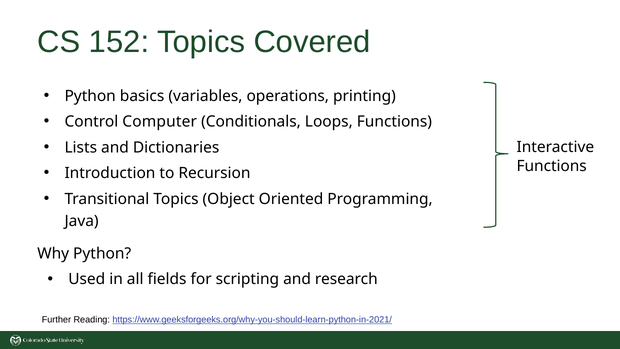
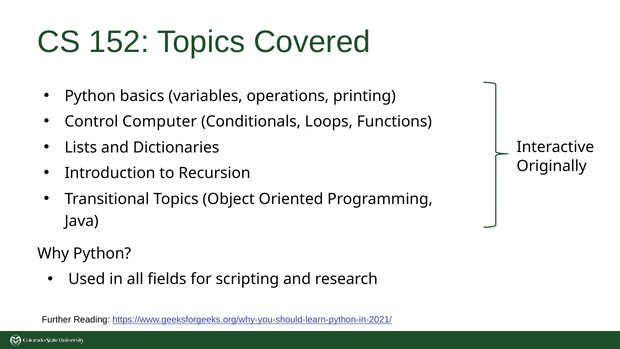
Functions at (552, 166): Functions -> Originally
